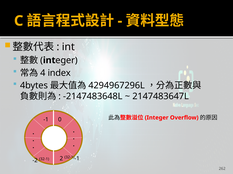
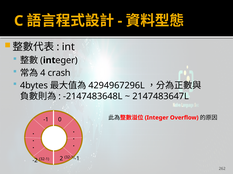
index: index -> crash
